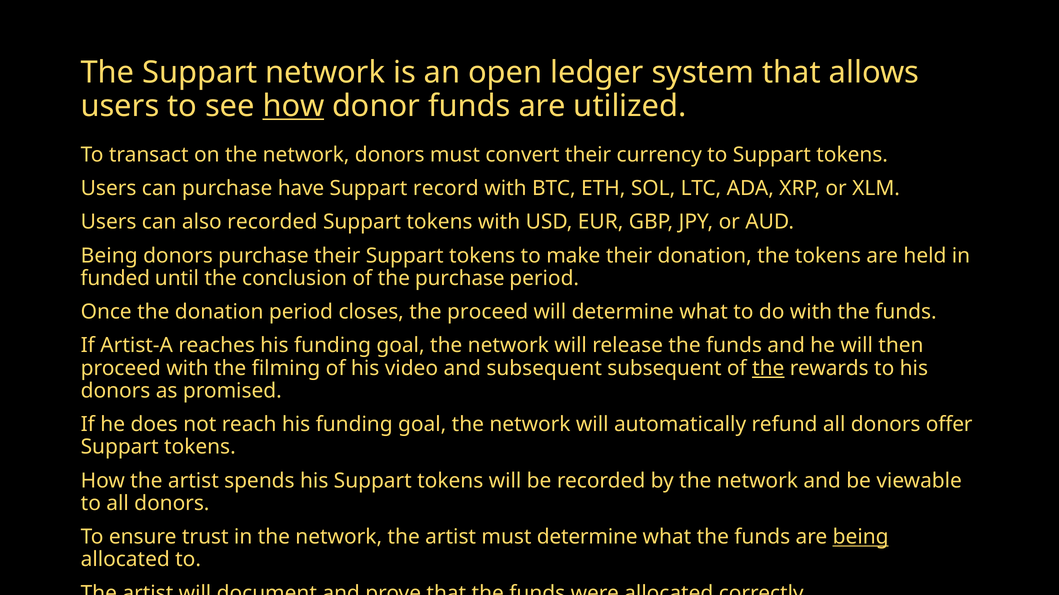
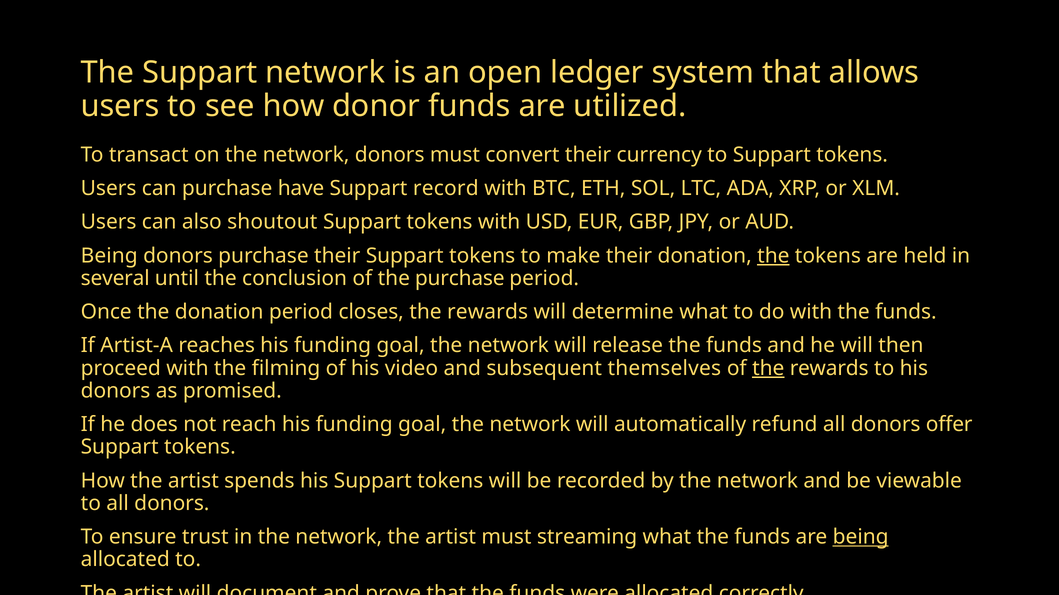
how at (293, 106) underline: present -> none
also recorded: recorded -> shoutout
the at (773, 256) underline: none -> present
funded: funded -> several
closes the proceed: proceed -> rewards
subsequent subsequent: subsequent -> themselves
must determine: determine -> streaming
